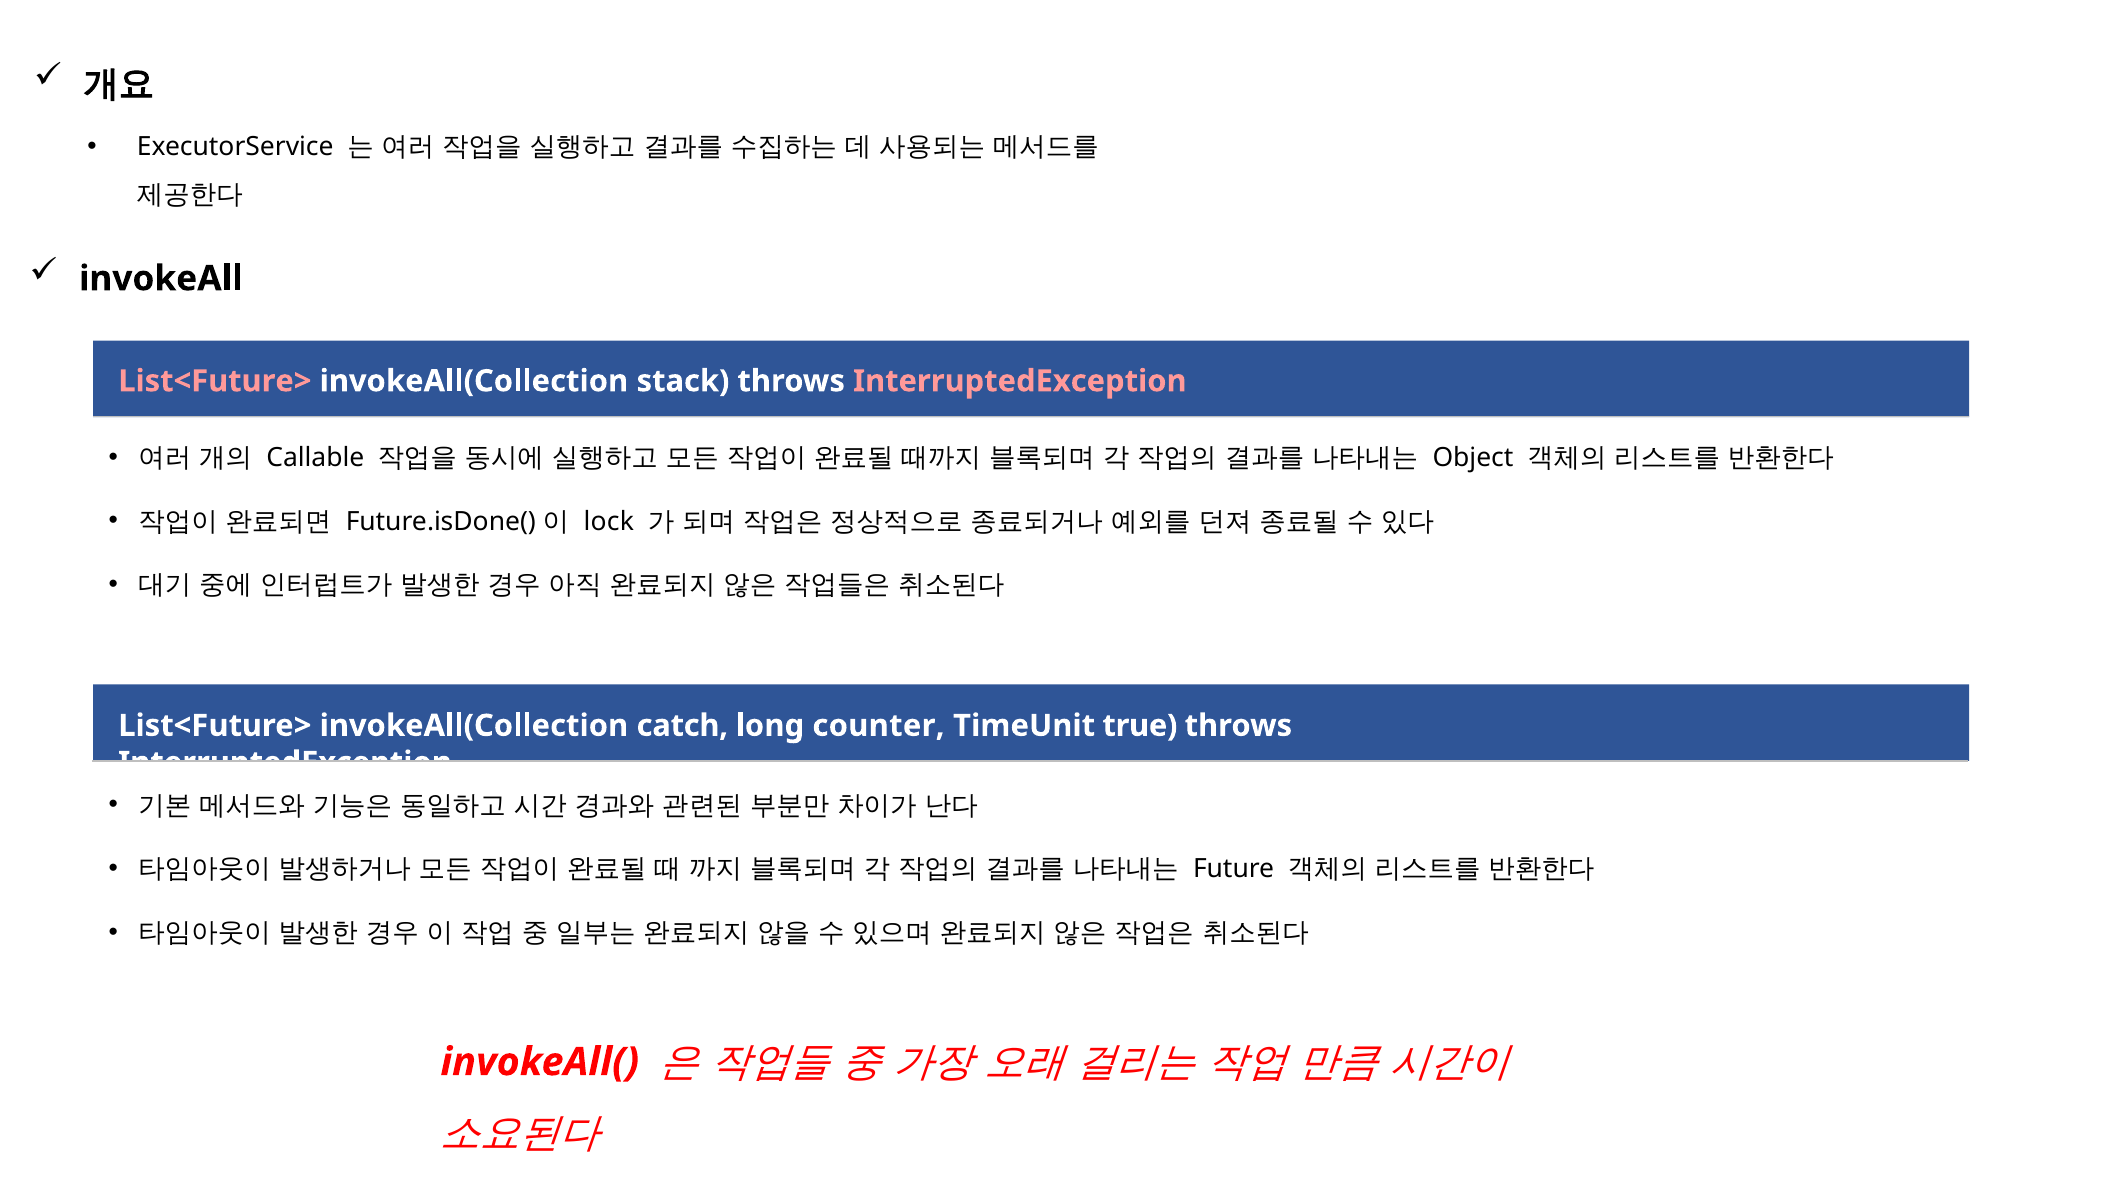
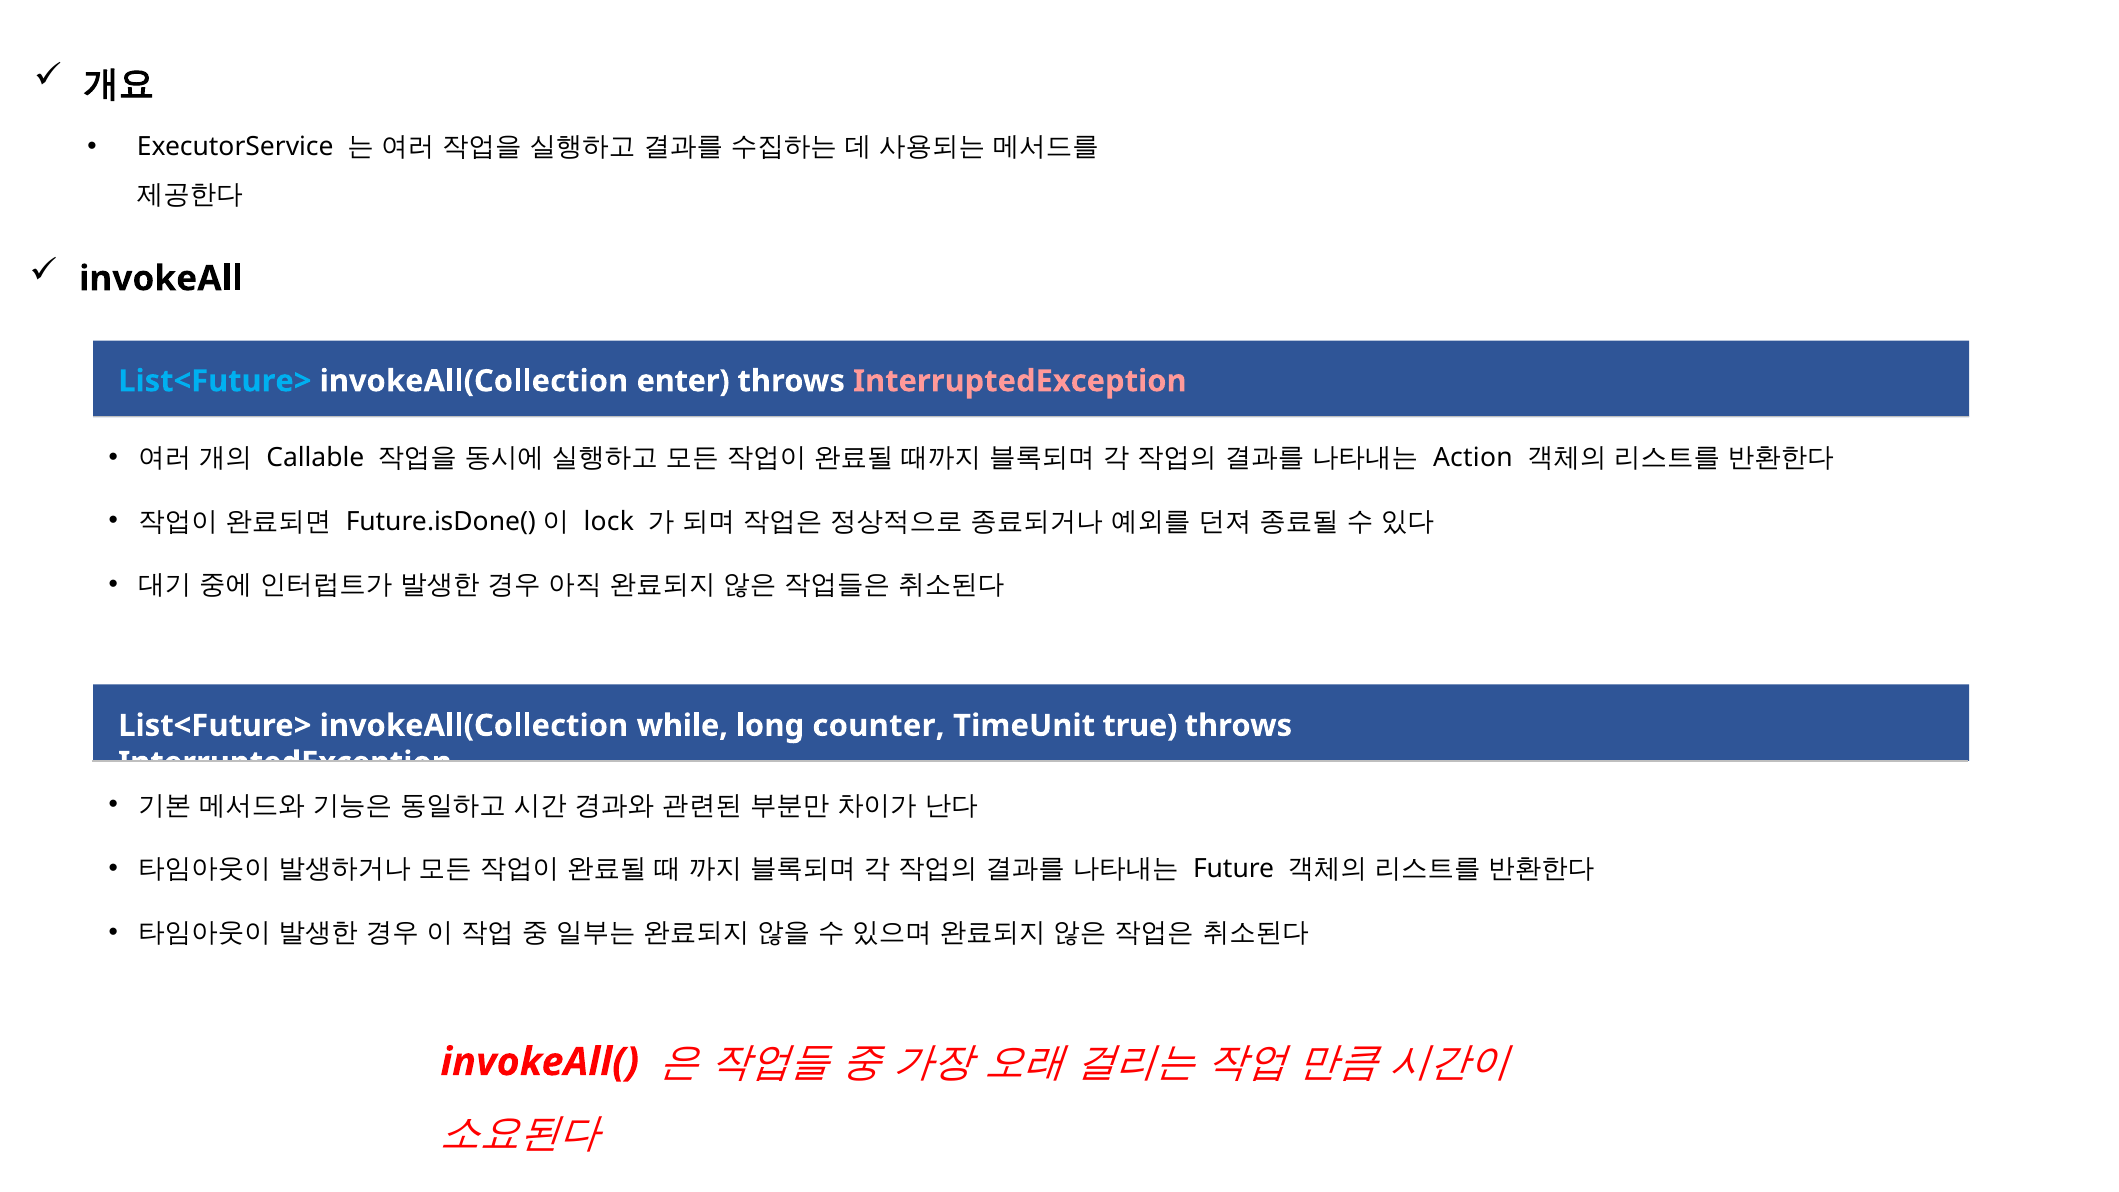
List<Future> at (215, 381) colour: pink -> light blue
stack: stack -> enter
Object: Object -> Action
catch: catch -> while
